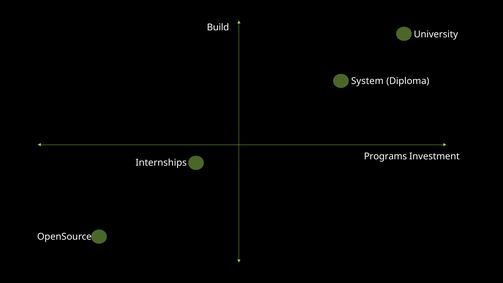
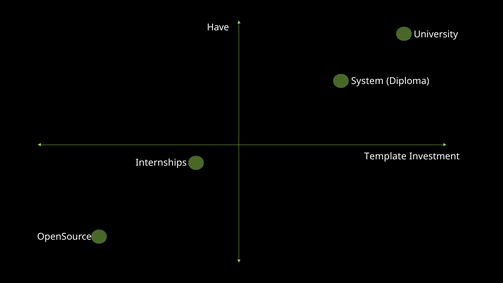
Build: Build -> Have
Programs: Programs -> Template
